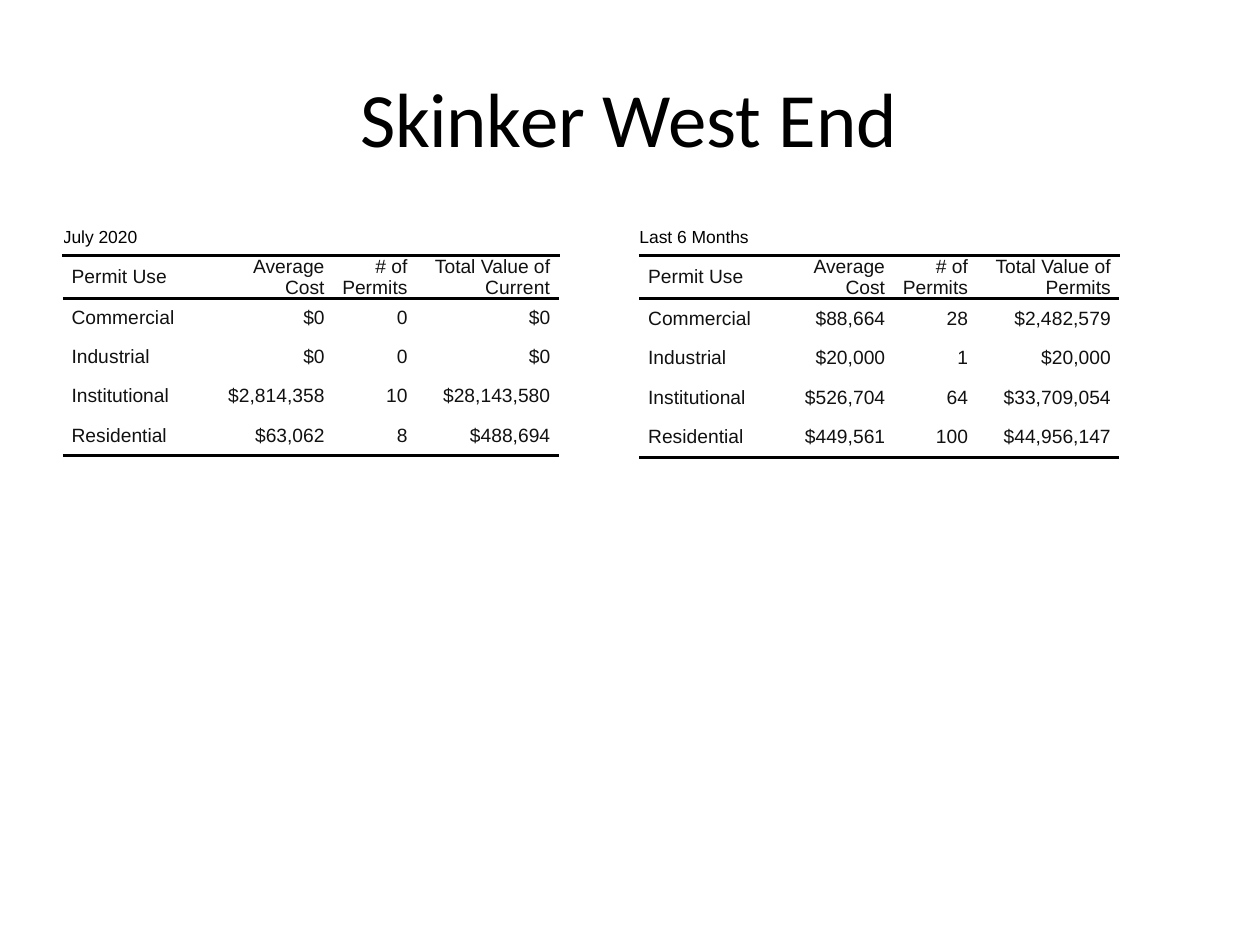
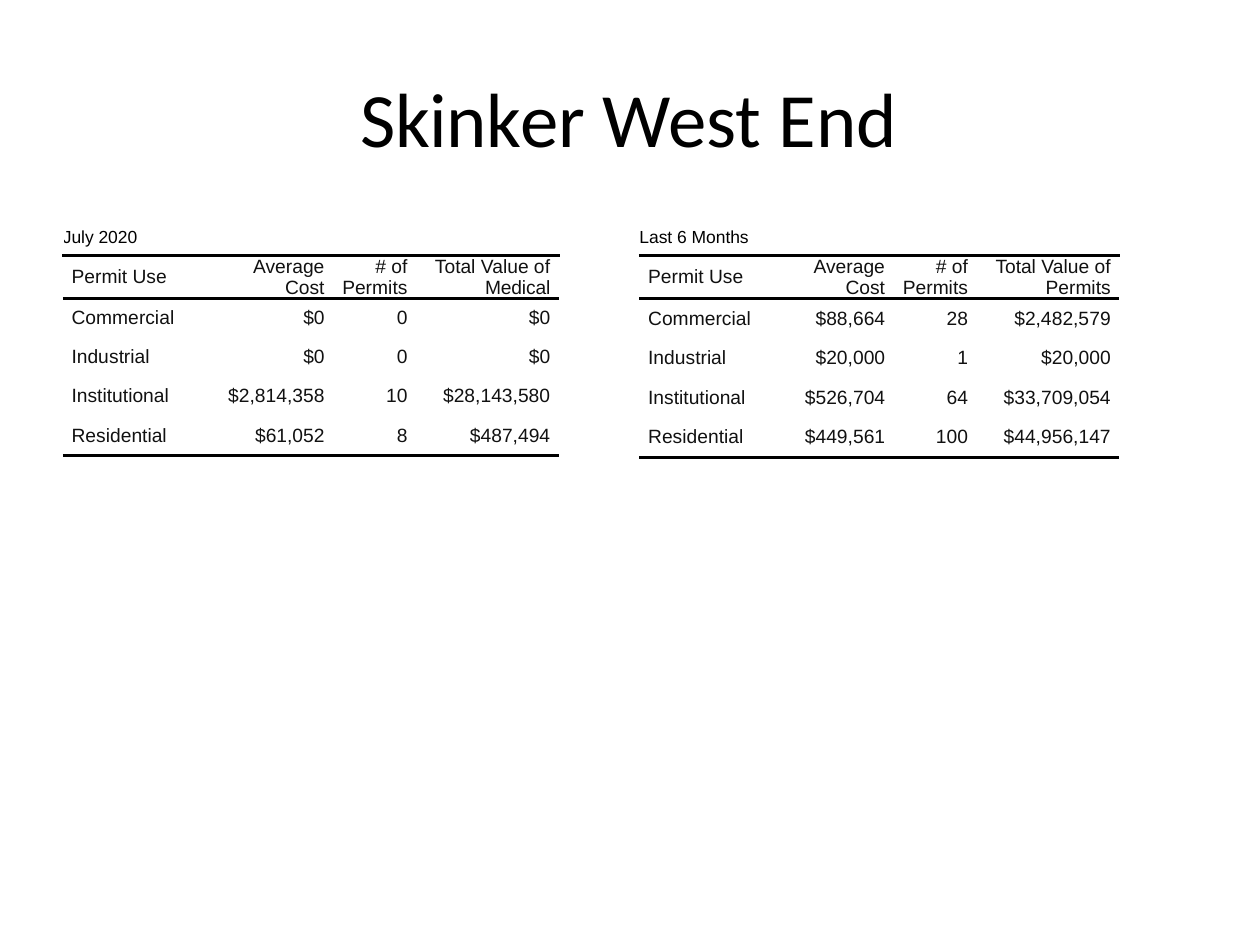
Current: Current -> Medical
$63,062: $63,062 -> $61,052
$488,694: $488,694 -> $487,494
